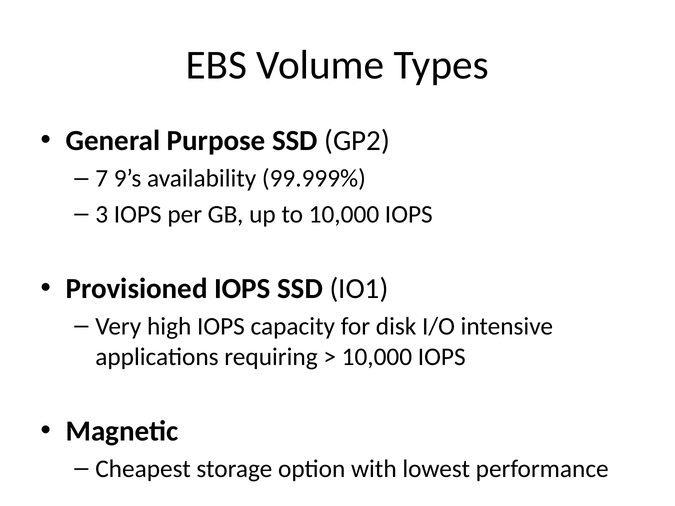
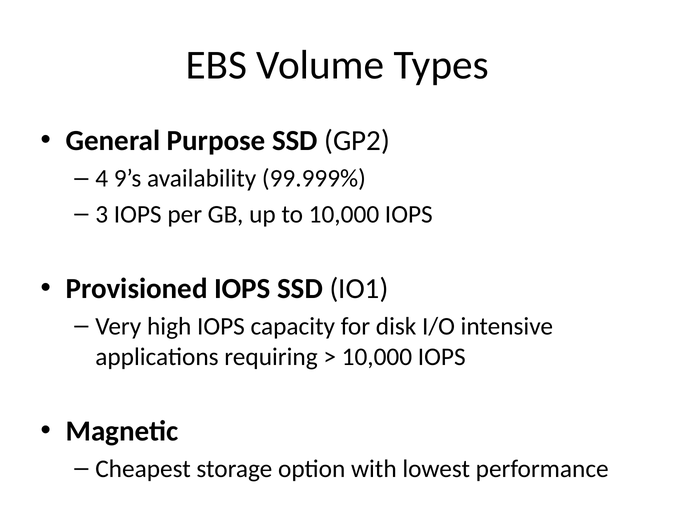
7: 7 -> 4
